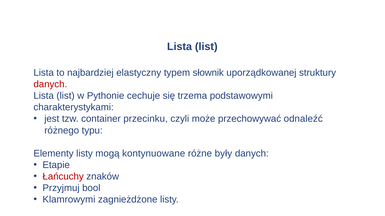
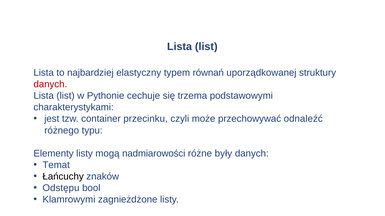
słownik: słownik -> równań
kontynuowane: kontynuowane -> nadmiarowości
Etapie: Etapie -> Temat
Łańcuchy colour: red -> black
Przyjmuj: Przyjmuj -> Odstępu
